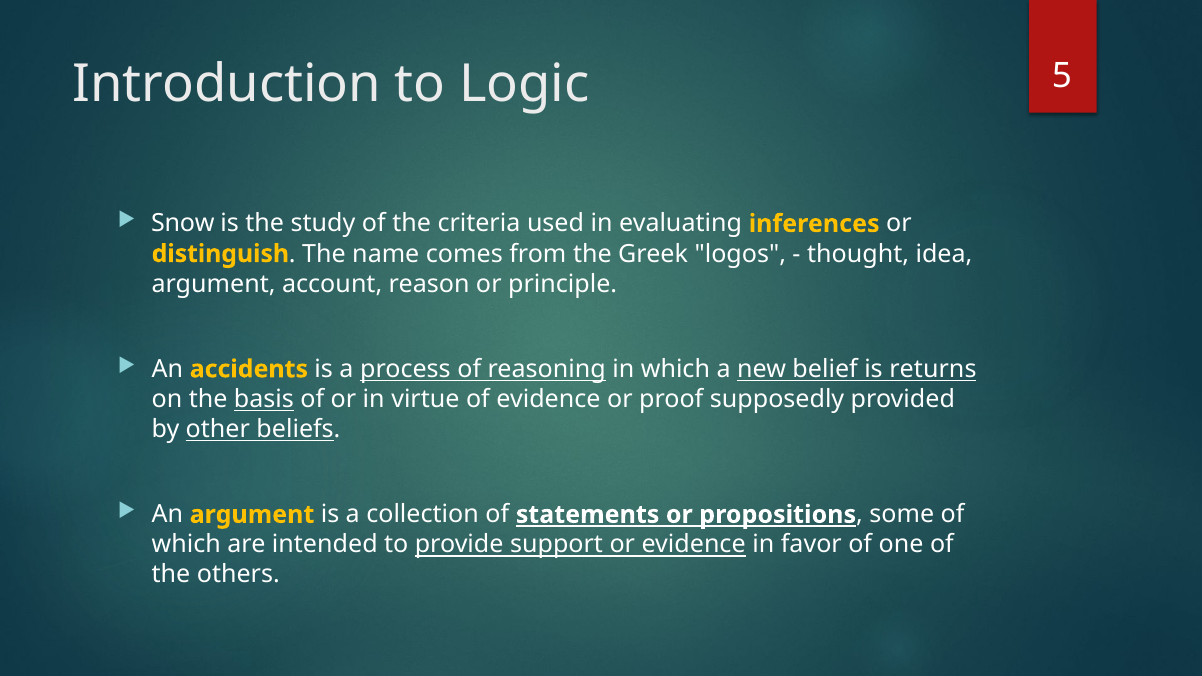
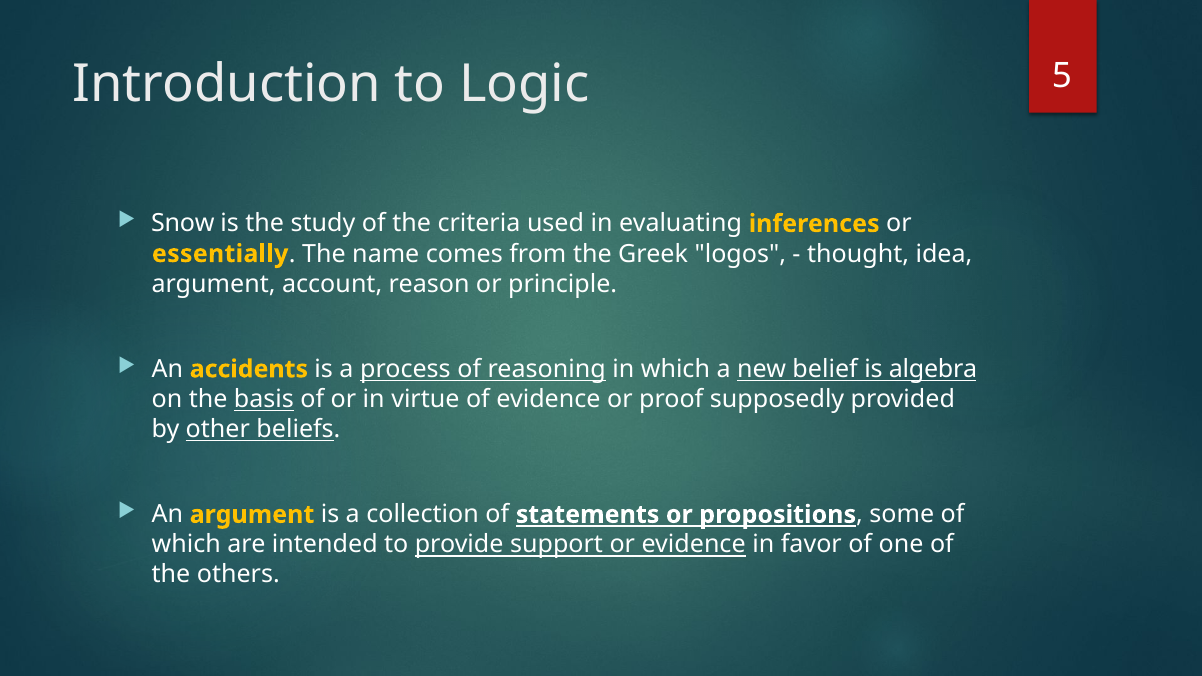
distinguish: distinguish -> essentially
returns: returns -> algebra
